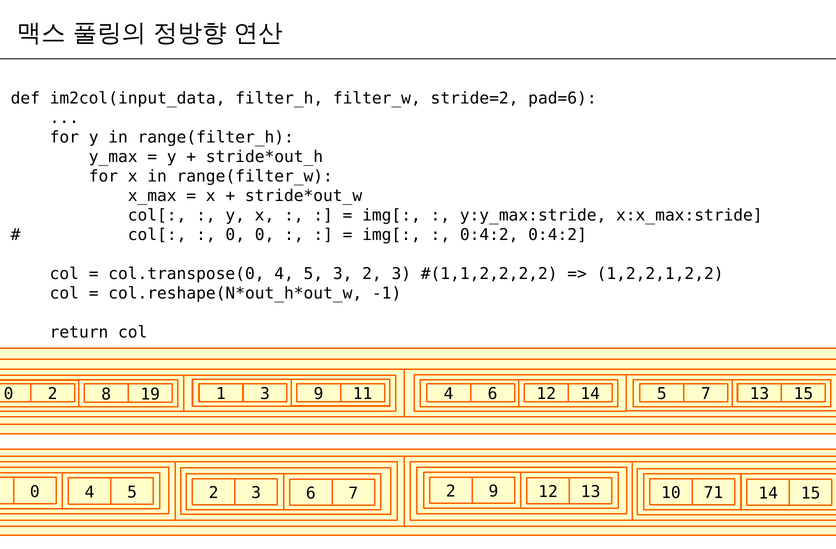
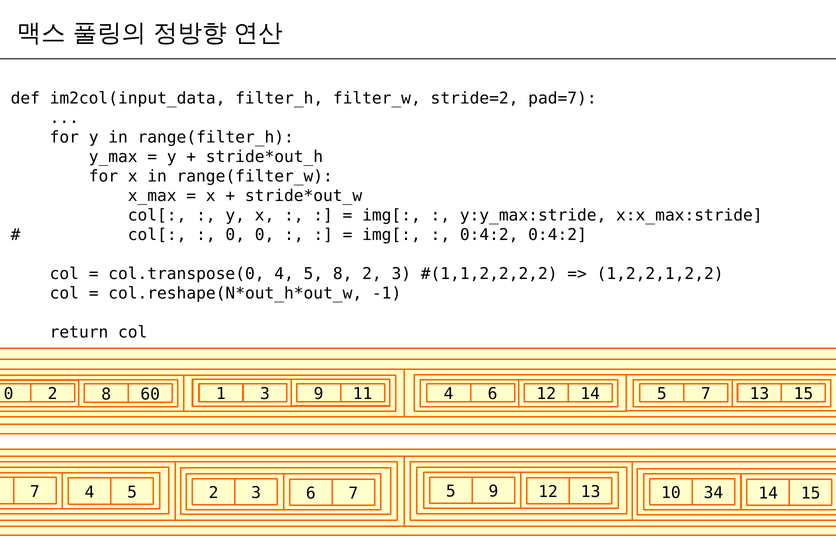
pad=6: pad=6 -> pad=7
5 3: 3 -> 8
19: 19 -> 60
0 at (35, 492): 0 -> 7
7 2: 2 -> 5
71: 71 -> 34
